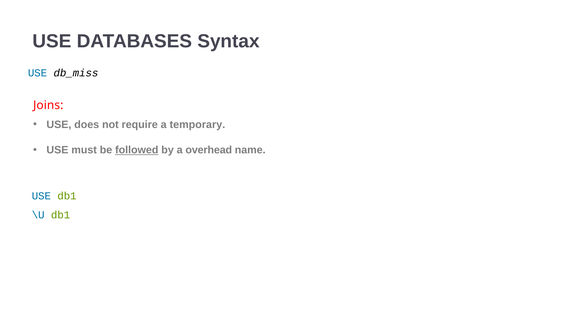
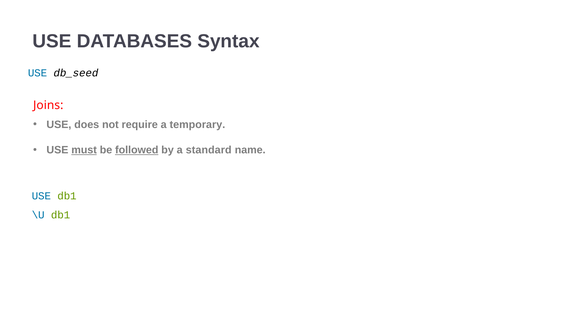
db_miss: db_miss -> db_seed
must underline: none -> present
overhead: overhead -> standard
